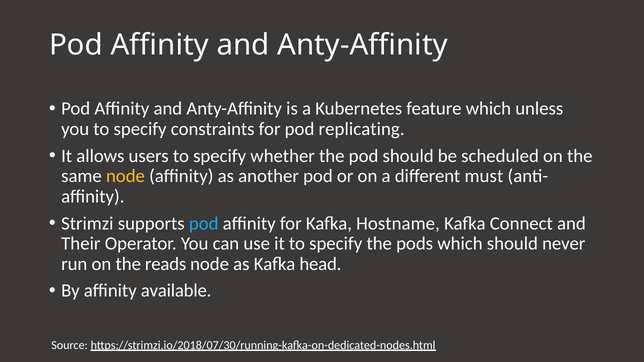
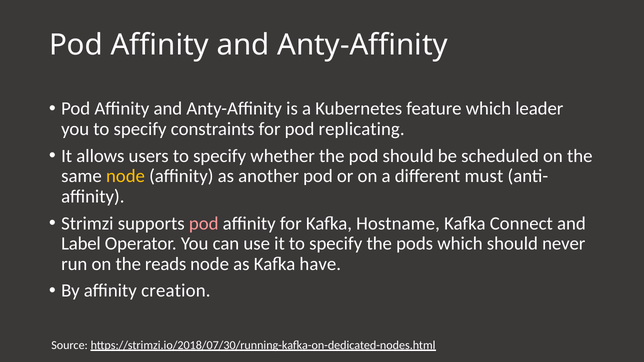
unless: unless -> leader
pod at (204, 224) colour: light blue -> pink
Their: Their -> Label
head: head -> have
available: available -> creation
